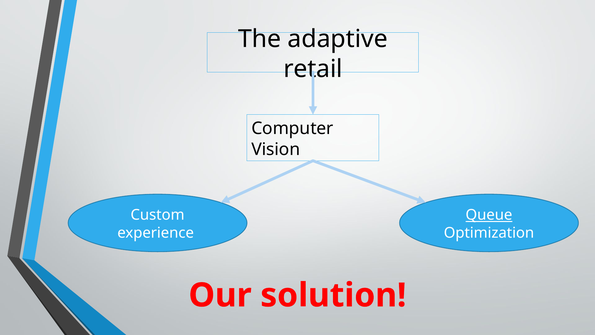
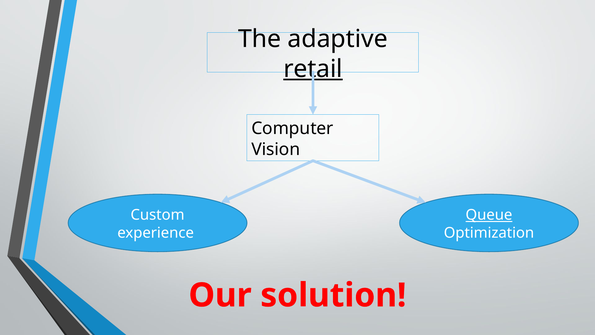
retail underline: none -> present
